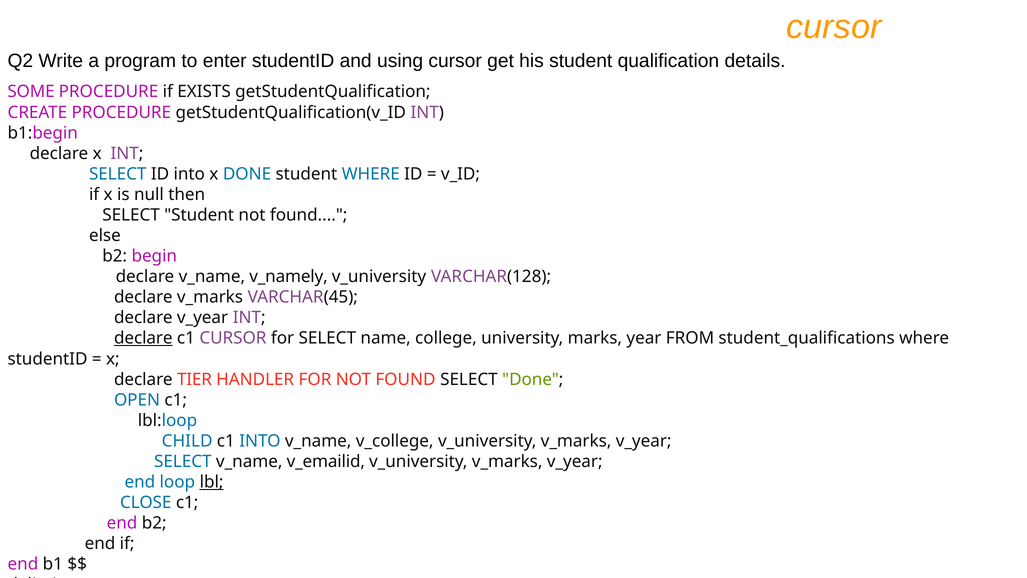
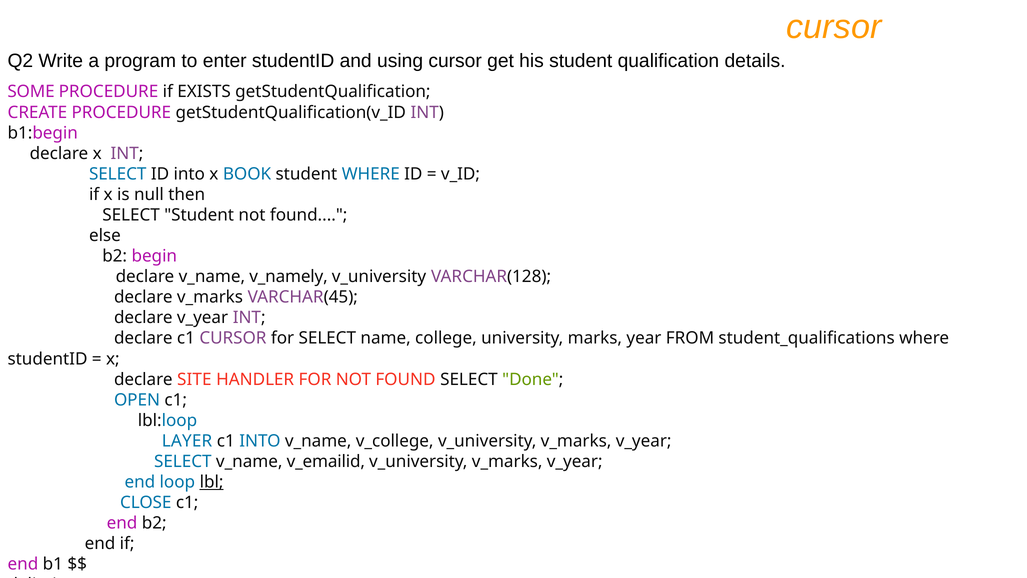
x DONE: DONE -> BOOK
declare at (143, 338) underline: present -> none
TIER: TIER -> SITE
CHILD: CHILD -> LAYER
